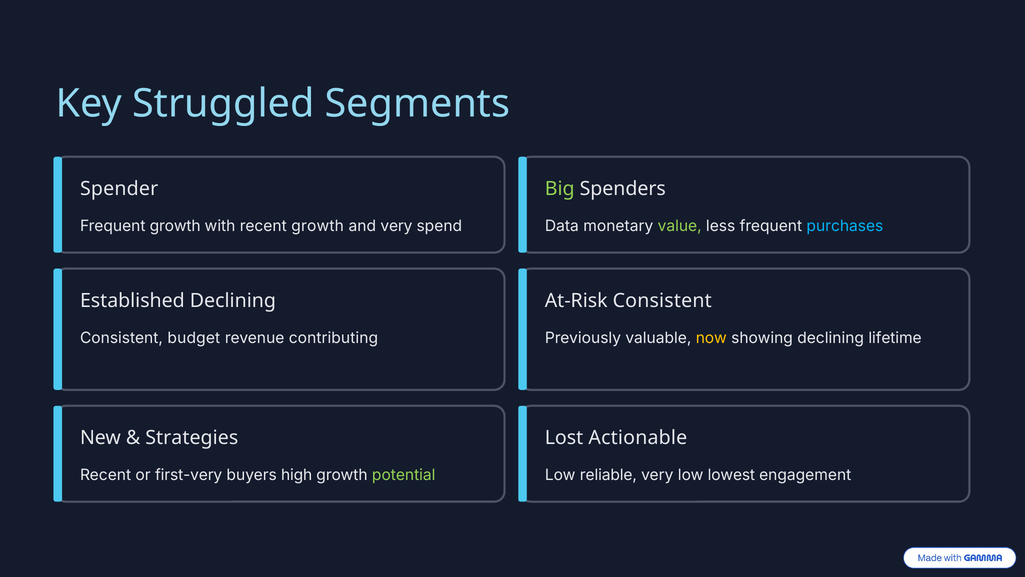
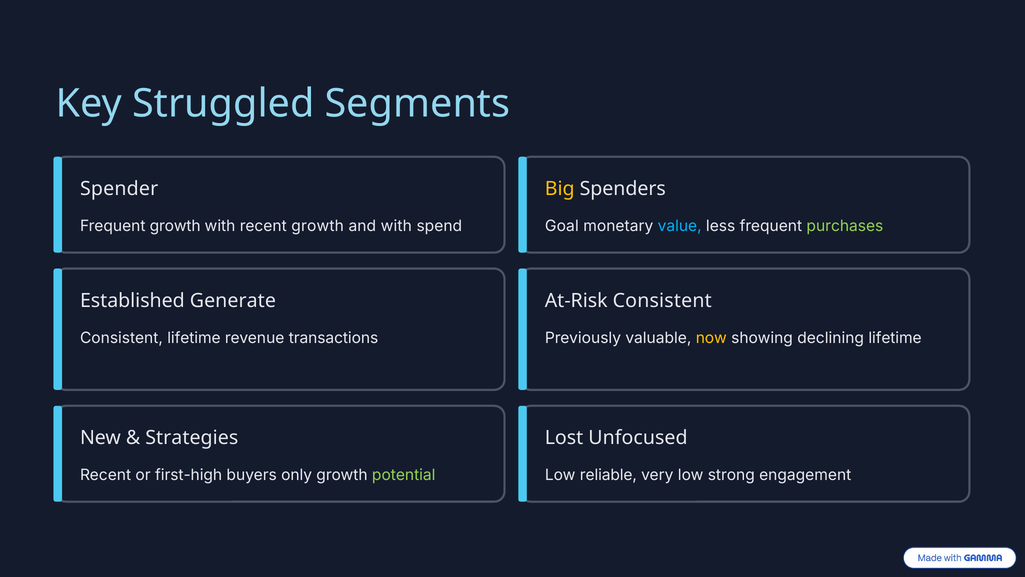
Big colour: light green -> yellow
and very: very -> with
Data: Data -> Goal
value colour: light green -> light blue
purchases colour: light blue -> light green
Established Declining: Declining -> Generate
Consistent budget: budget -> lifetime
contributing: contributing -> transactions
Actionable: Actionable -> Unfocused
first-very: first-very -> first-high
high: high -> only
lowest: lowest -> strong
